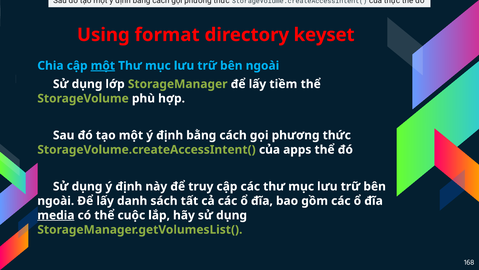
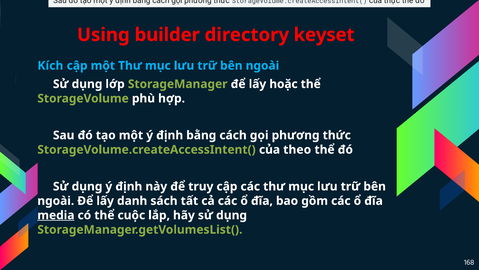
format: format -> builder
Chia: Chia -> Kích
một at (103, 66) underline: present -> none
tiềm: tiềm -> hoặc
apps: apps -> theo
